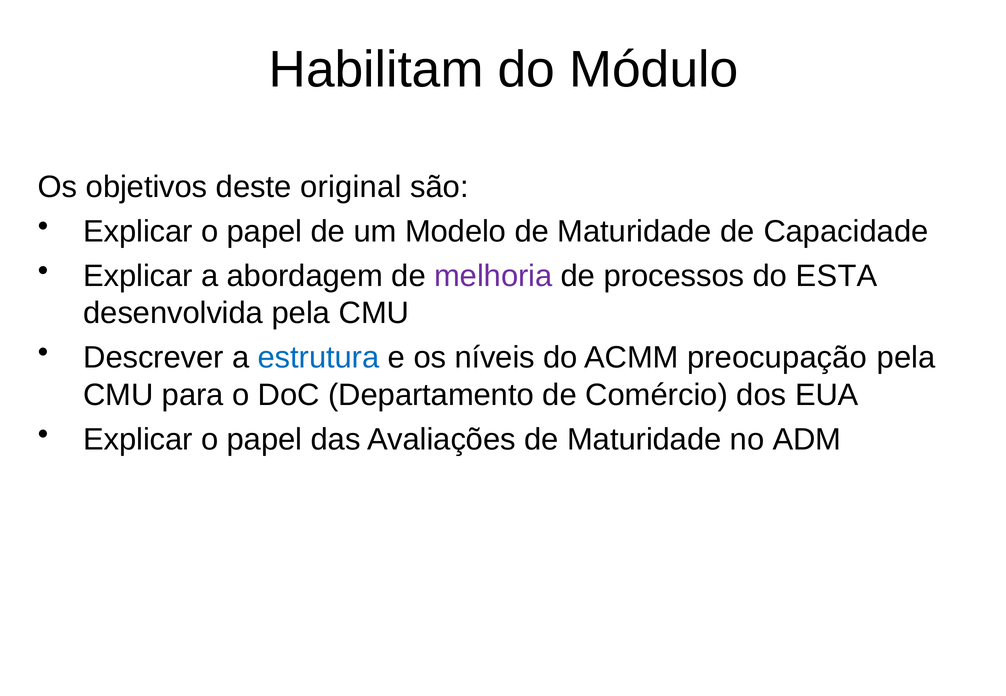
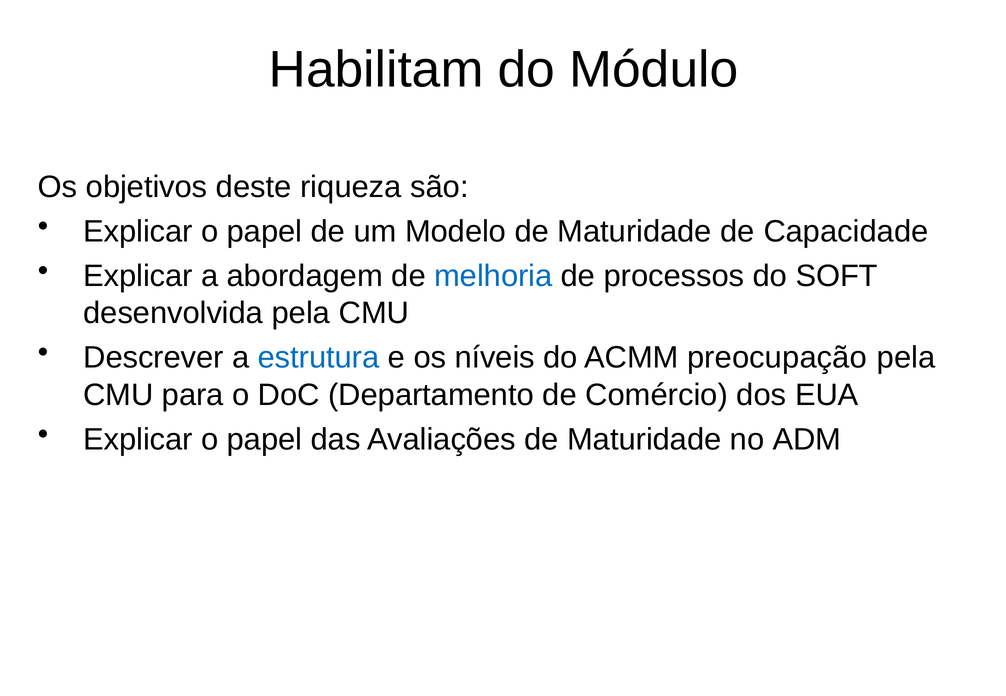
original: original -> riqueza
melhoria colour: purple -> blue
ESTA: ESTA -> SOFT
